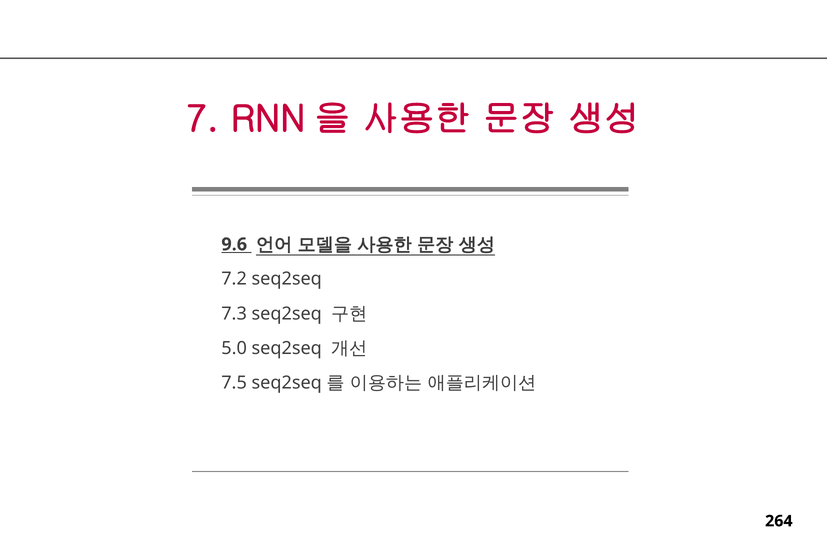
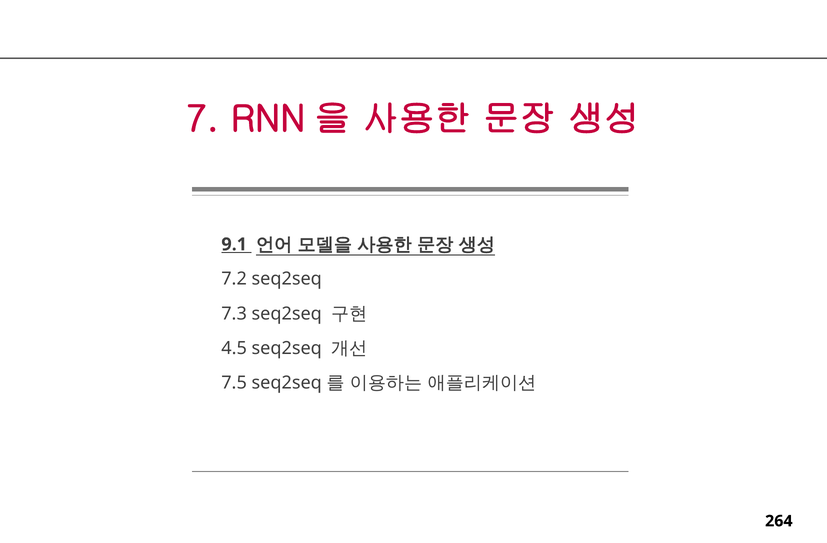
9.6: 9.6 -> 9.1
5.0: 5.0 -> 4.5
